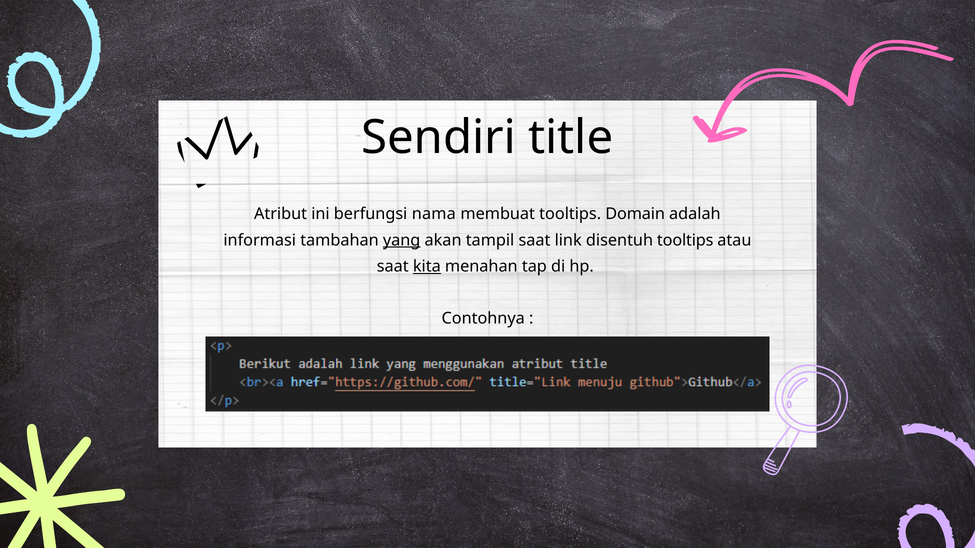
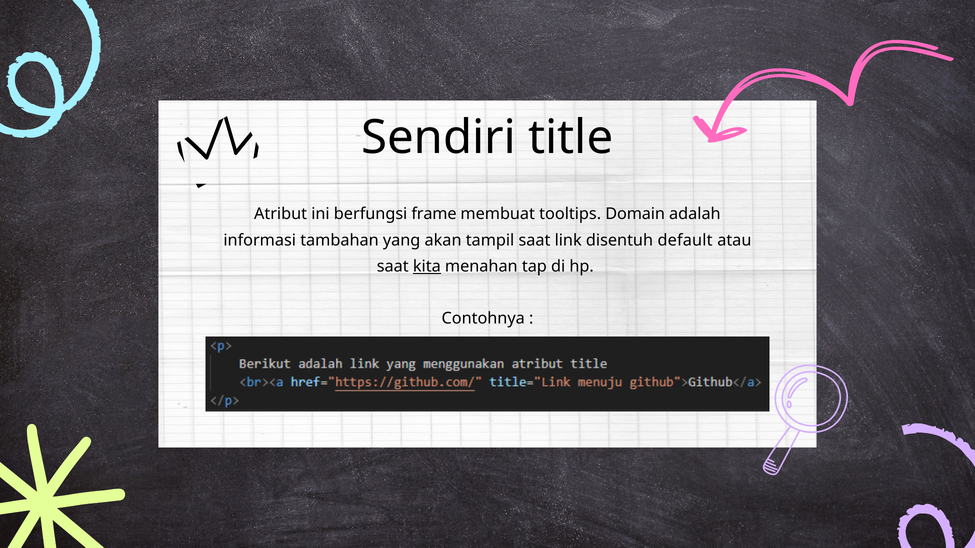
nama: nama -> frame
yang underline: present -> none
disentuh tooltips: tooltips -> default
